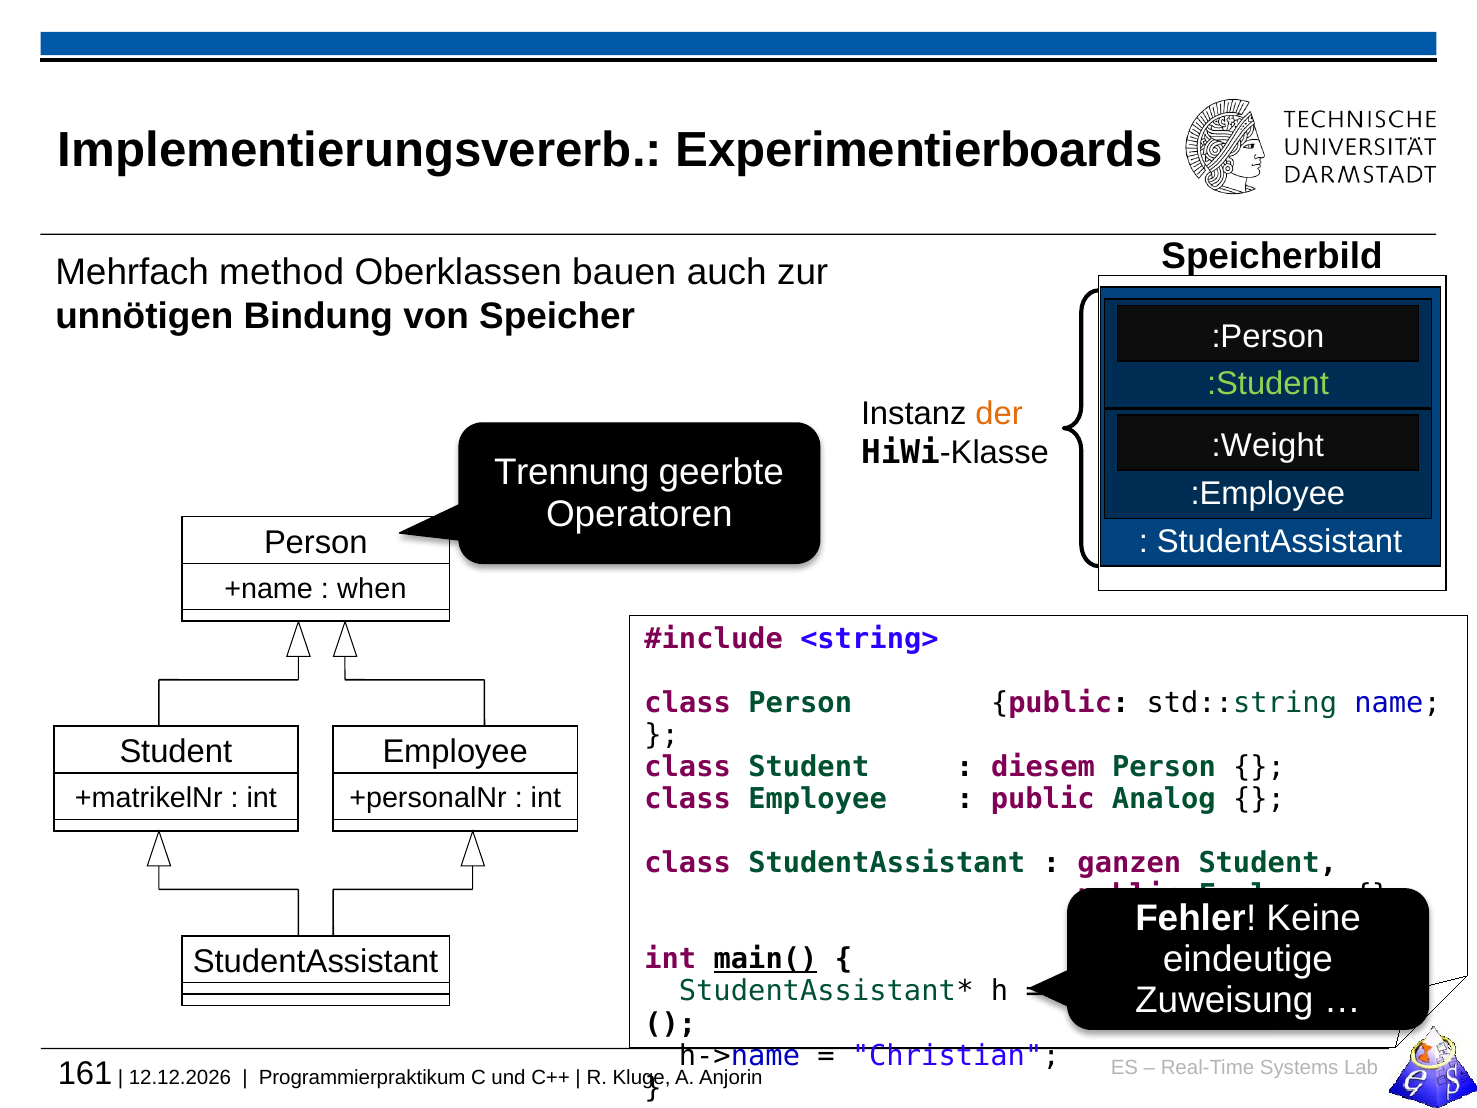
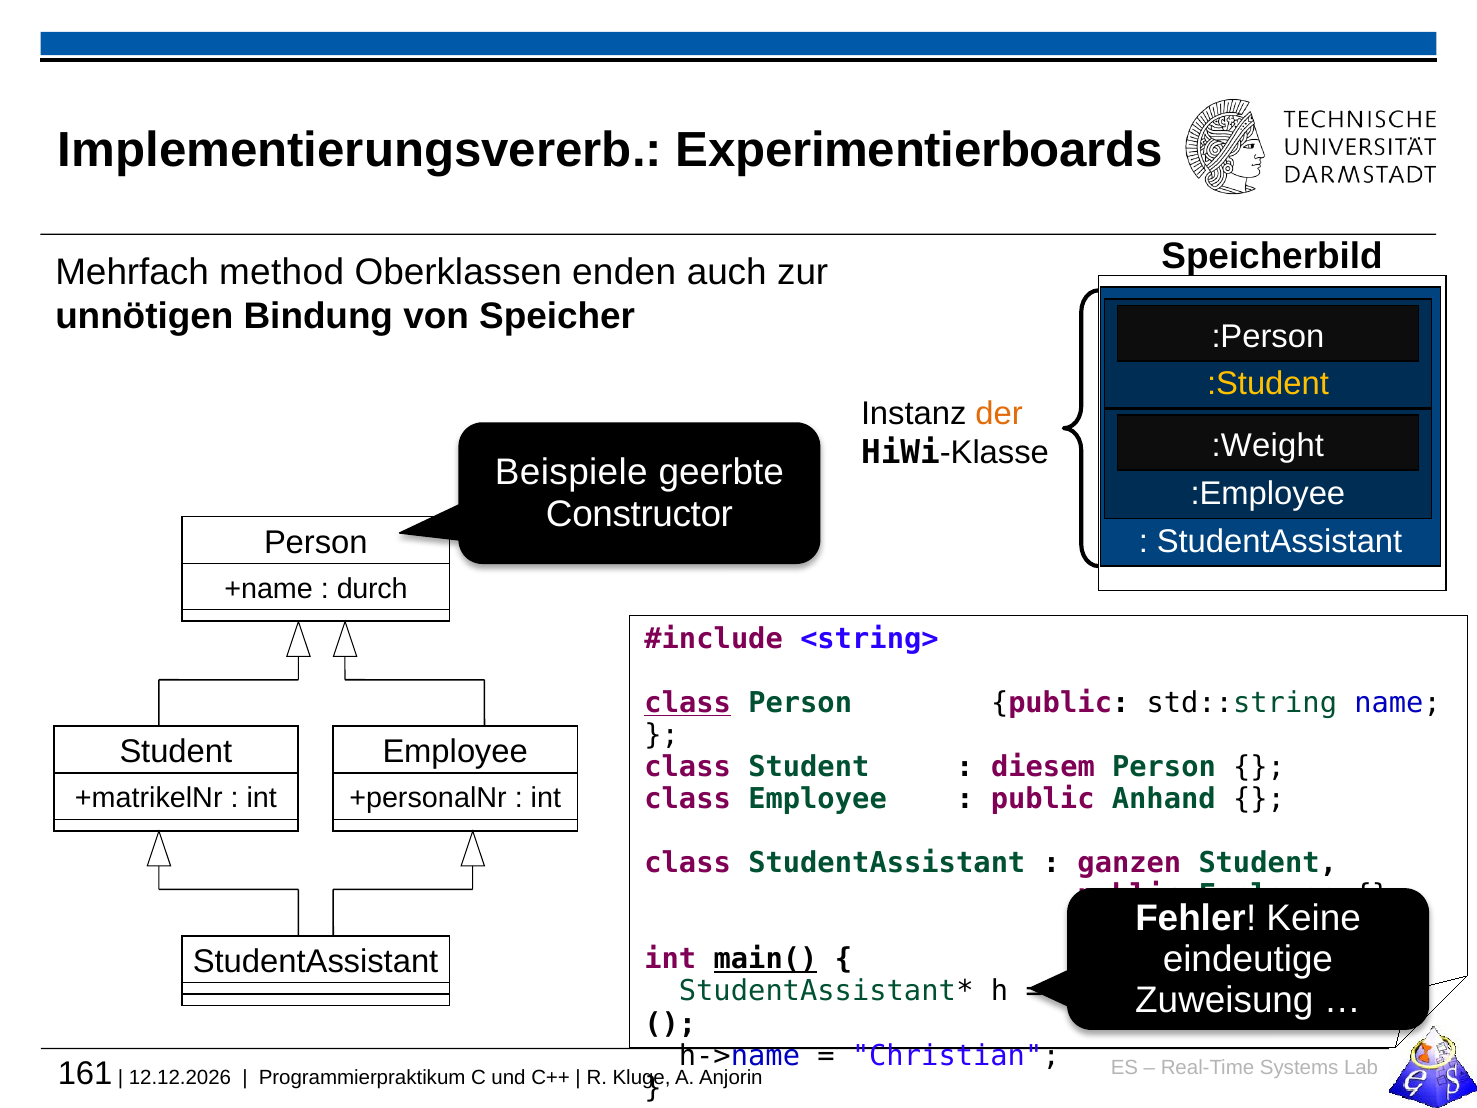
bauen: bauen -> enden
:Student colour: light green -> yellow
Trennung: Trennung -> Beispiele
Operatoren: Operatoren -> Constructor
when: when -> durch
class at (688, 703) underline: none -> present
Analog: Analog -> Anhand
